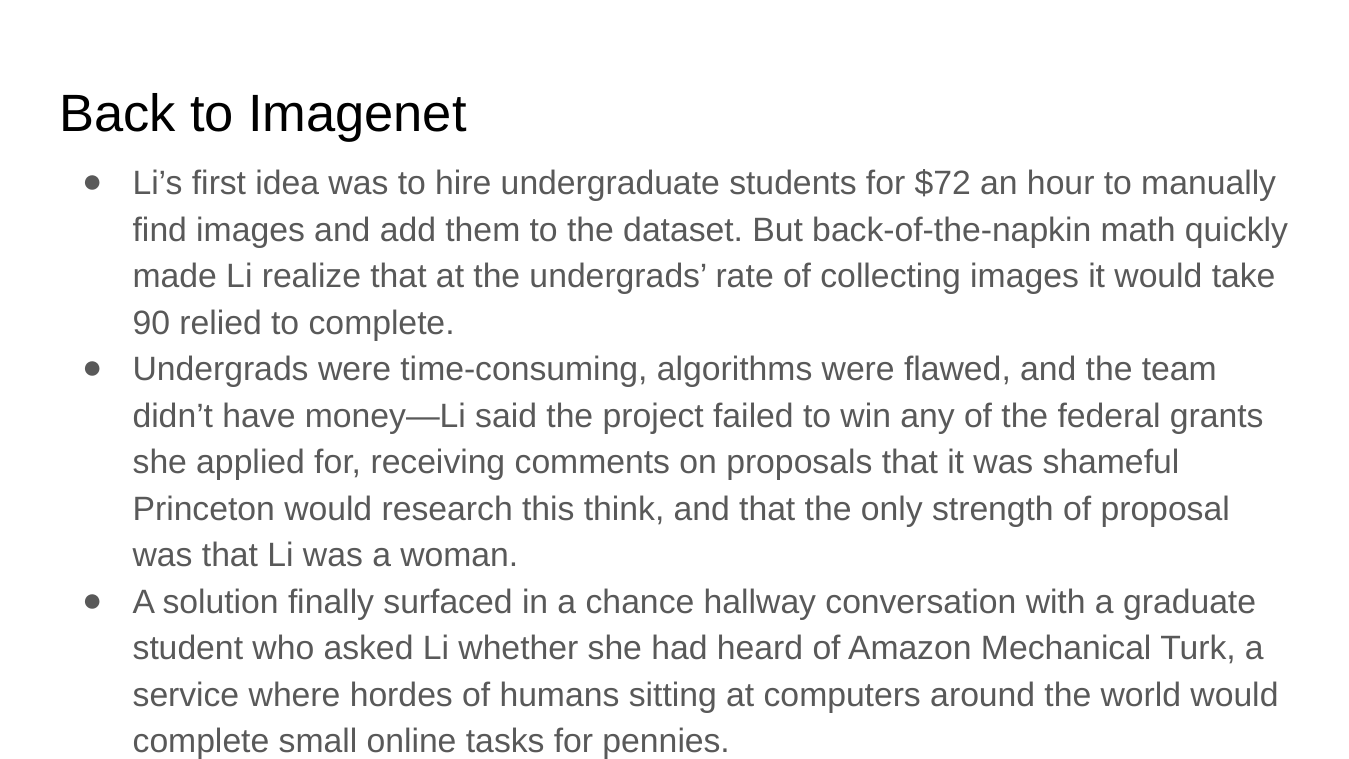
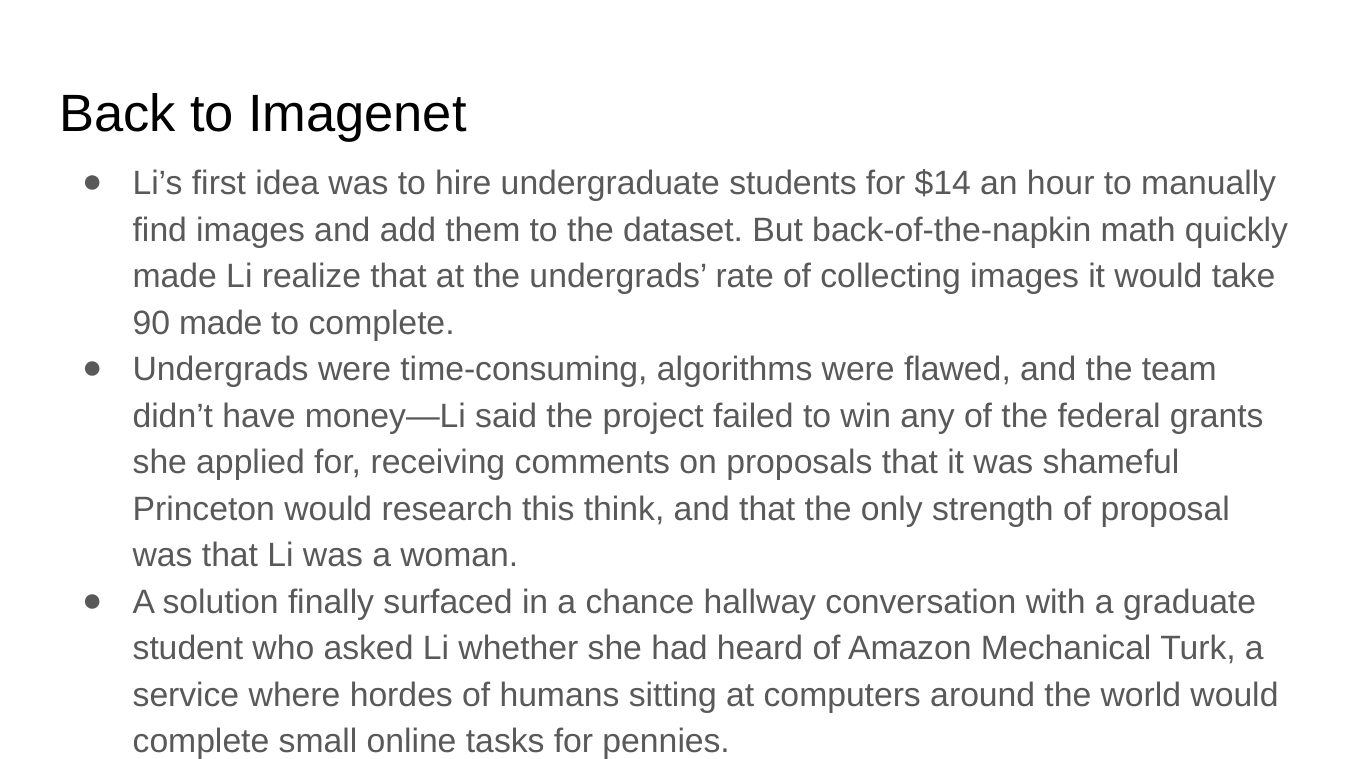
$72: $72 -> $14
90 relied: relied -> made
